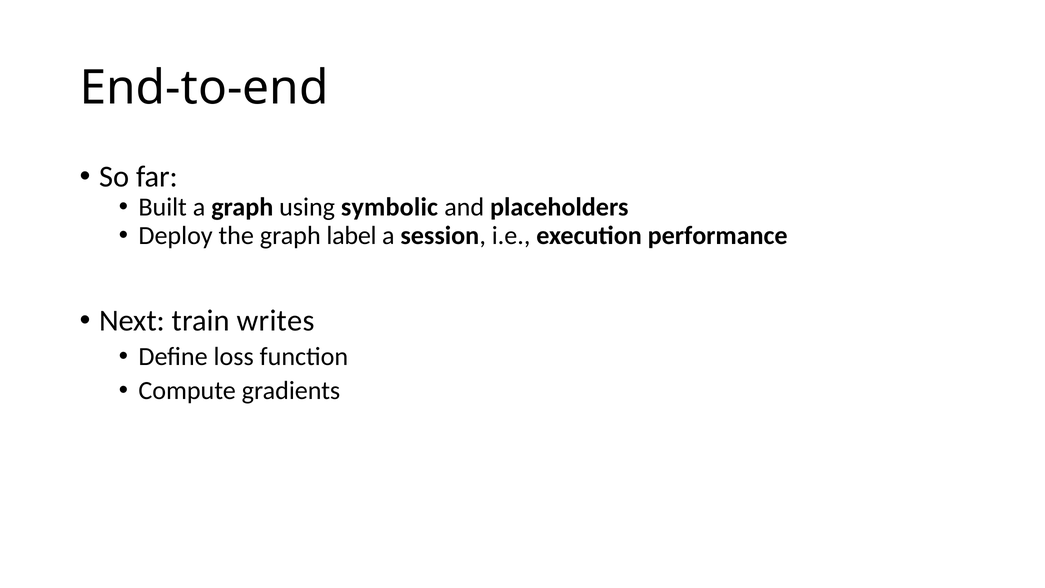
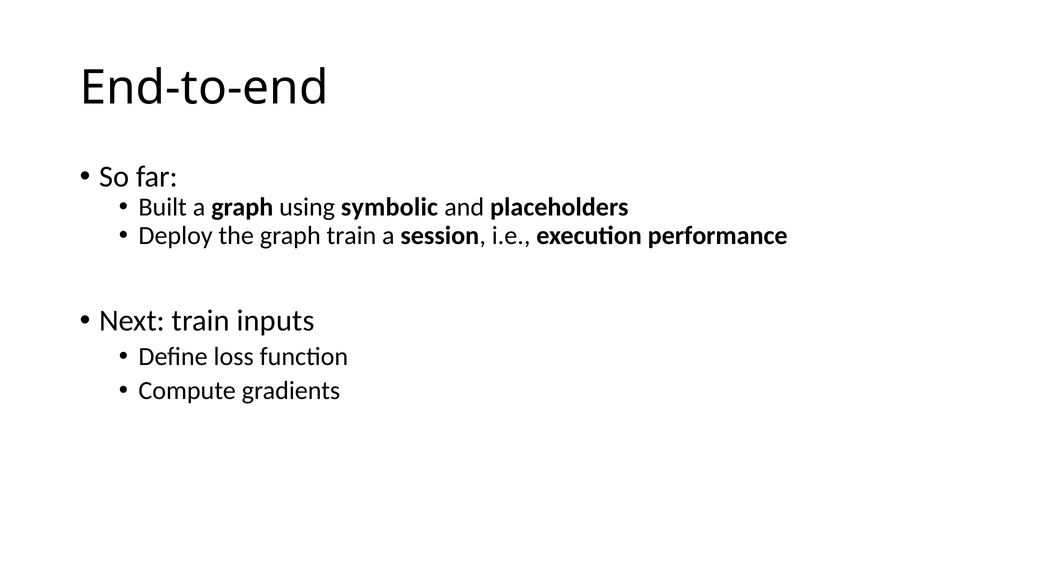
graph label: label -> train
writes: writes -> inputs
